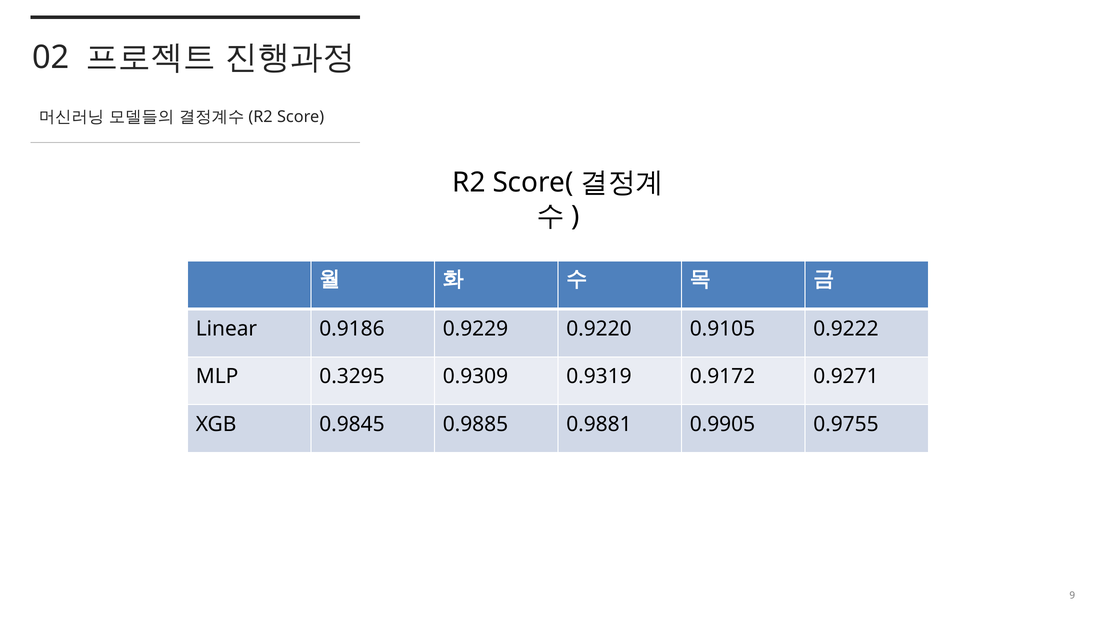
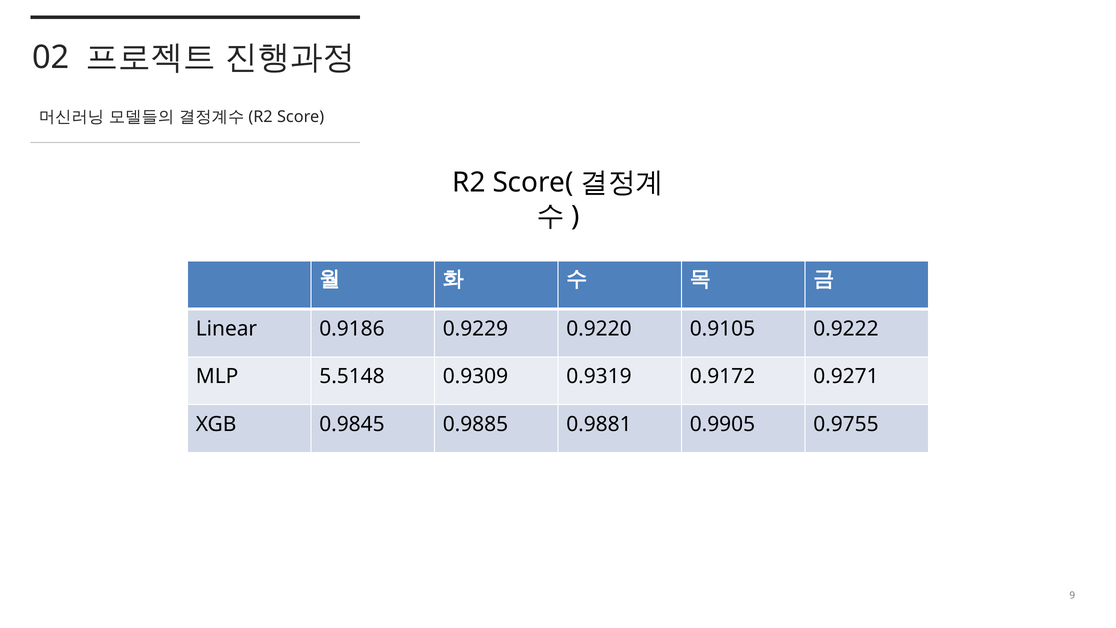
0.3295: 0.3295 -> 5.5148
